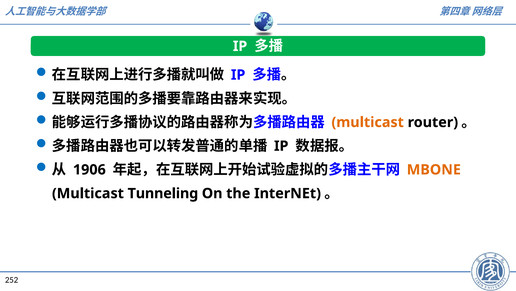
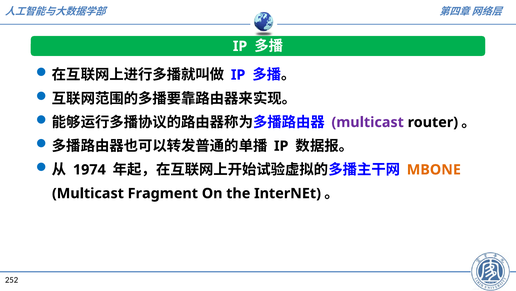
multicast at (368, 122) colour: orange -> purple
1906: 1906 -> 1974
Tunneling: Tunneling -> Fragment
